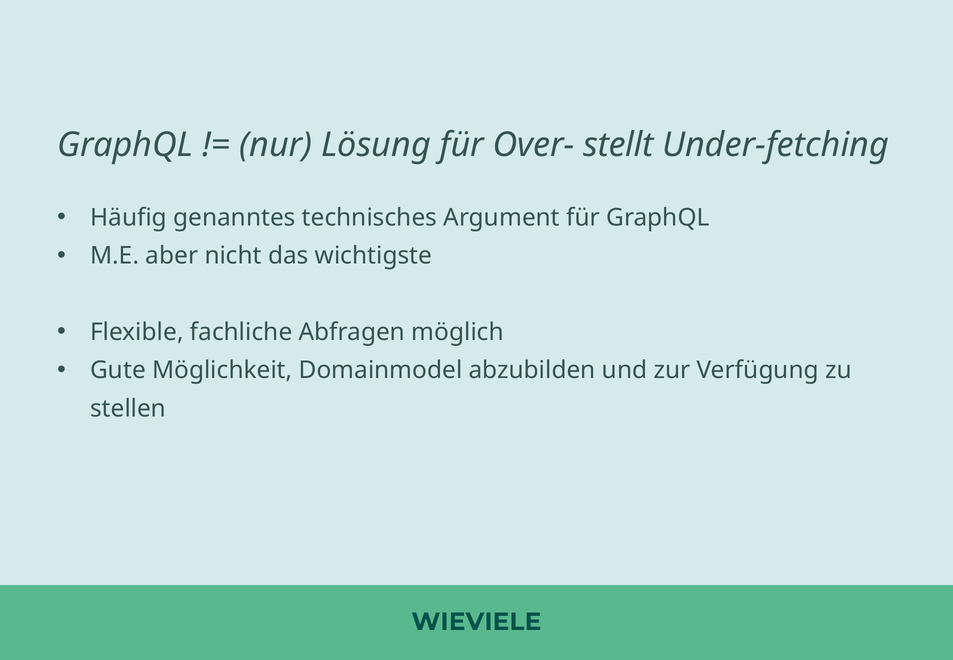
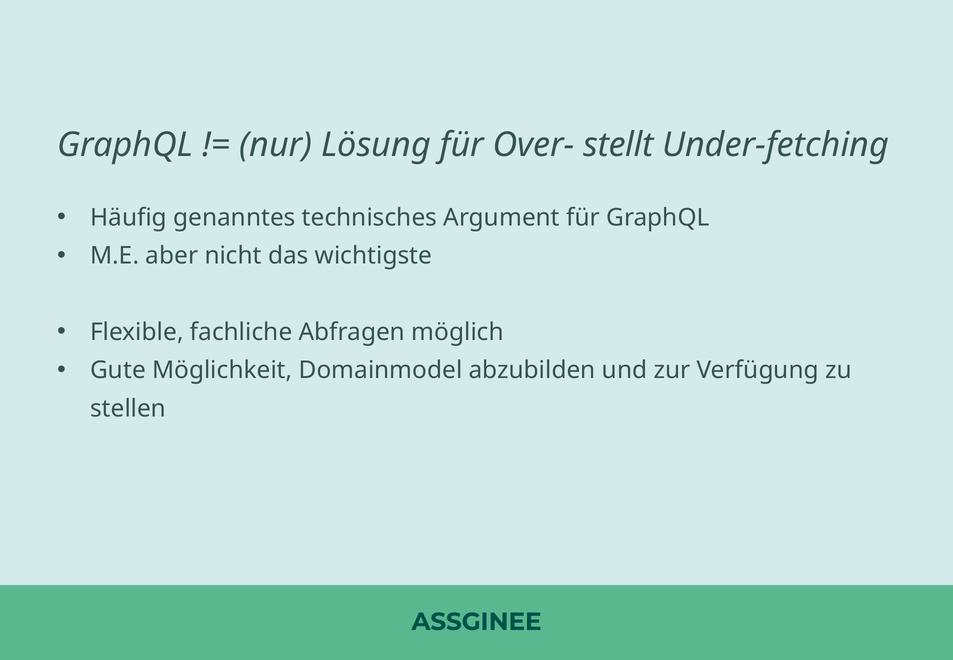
WIEVIELE: WIEVIELE -> ASSGINEE
